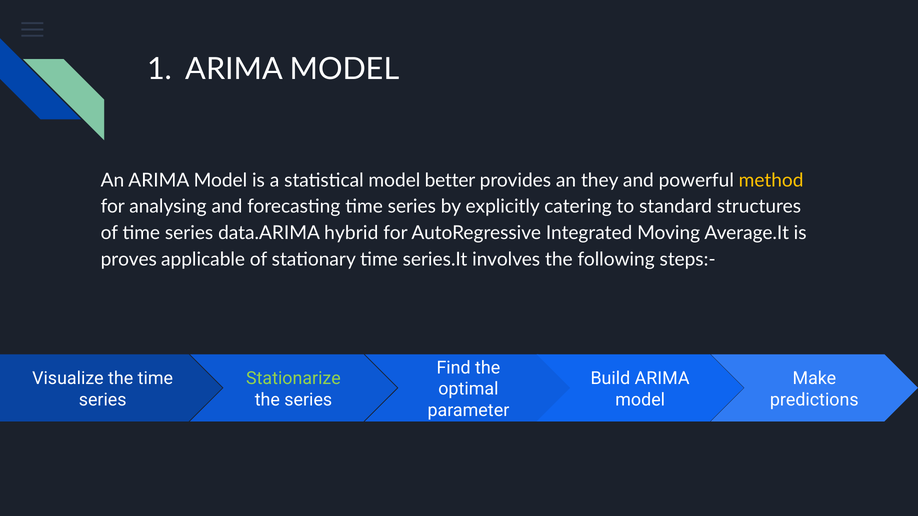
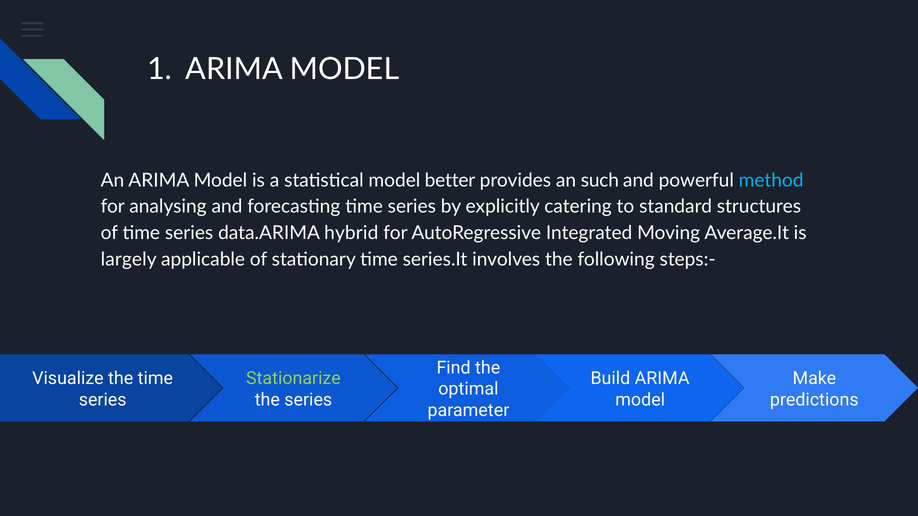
they: they -> such
method colour: yellow -> light blue
proves: proves -> largely
